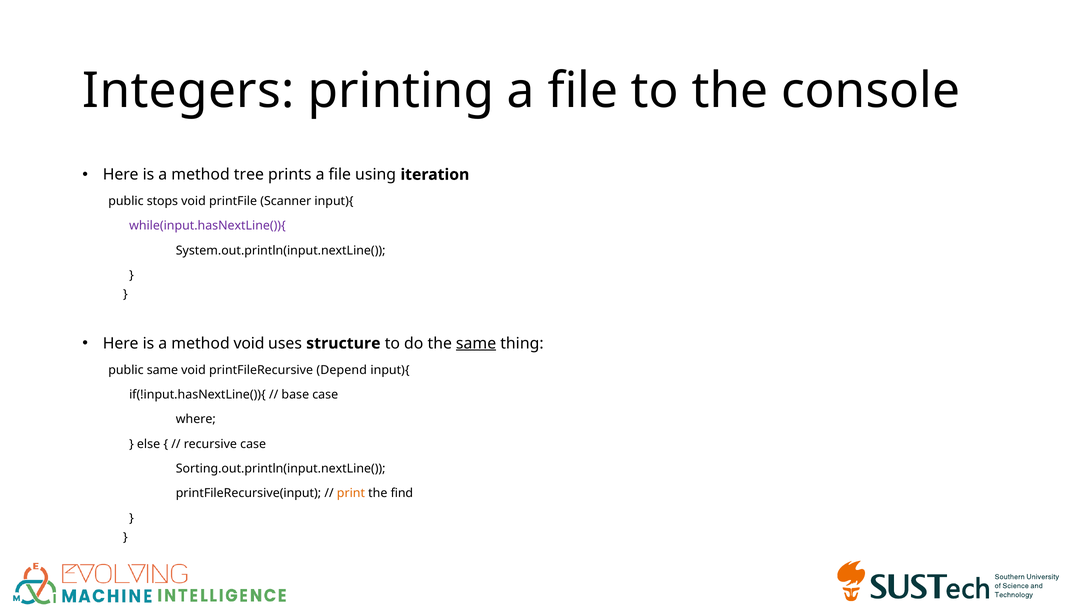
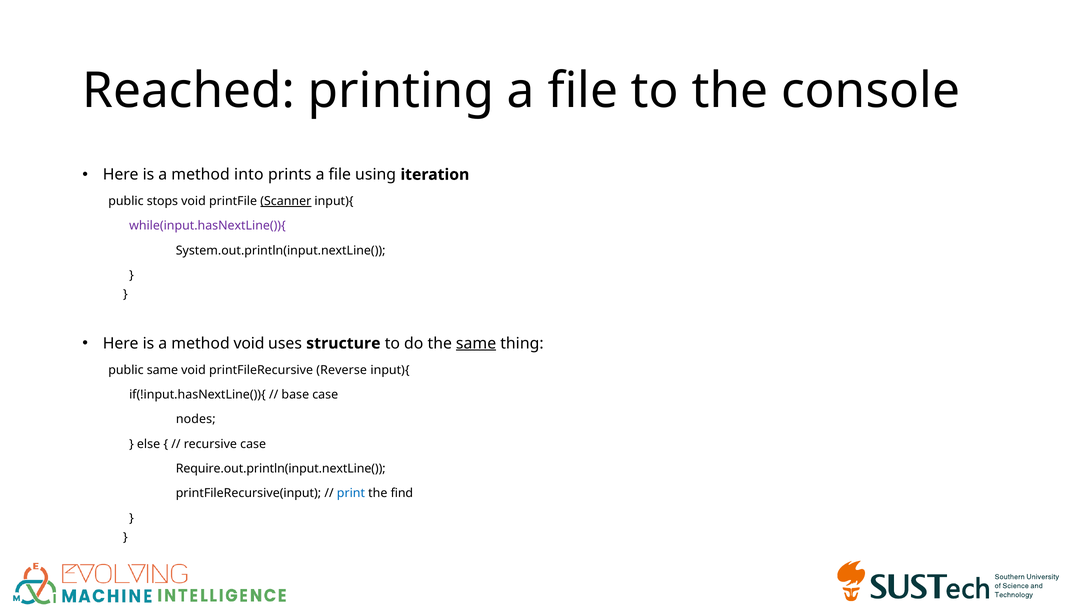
Integers: Integers -> Reached
tree: tree -> into
Scanner underline: none -> present
Depend: Depend -> Reverse
where: where -> nodes
Sorting.out.println(input.nextLine(: Sorting.out.println(input.nextLine( -> Require.out.println(input.nextLine(
print colour: orange -> blue
